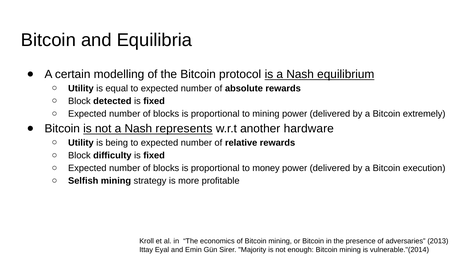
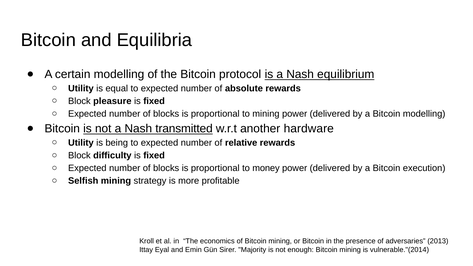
detected: detected -> pleasure
Bitcoin extremely: extremely -> modelling
represents: represents -> transmitted
